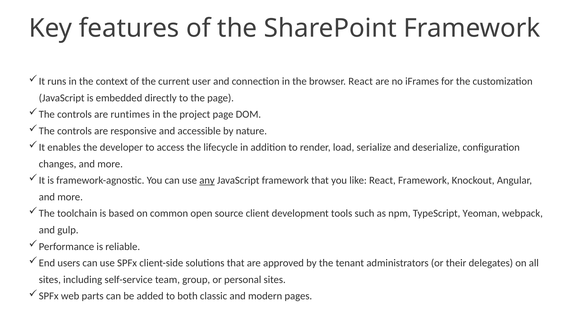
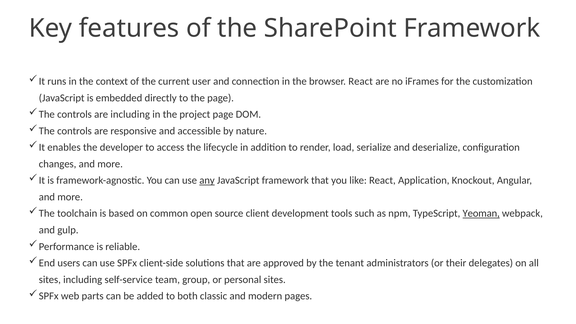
are runtimes: runtimes -> including
React Framework: Framework -> Application
Yeoman underline: none -> present
